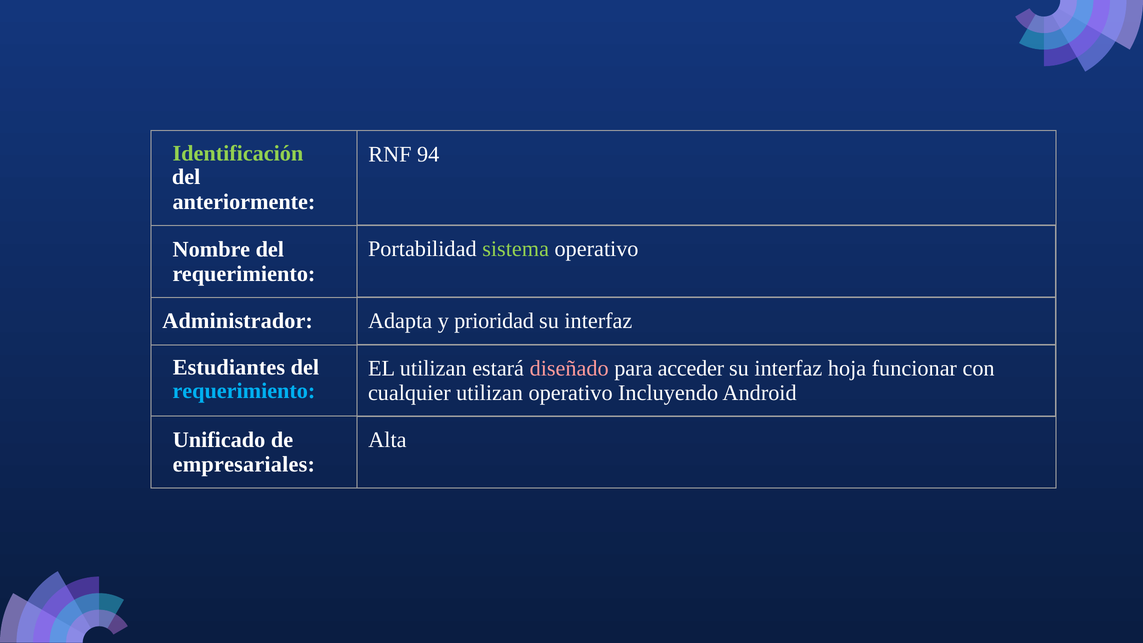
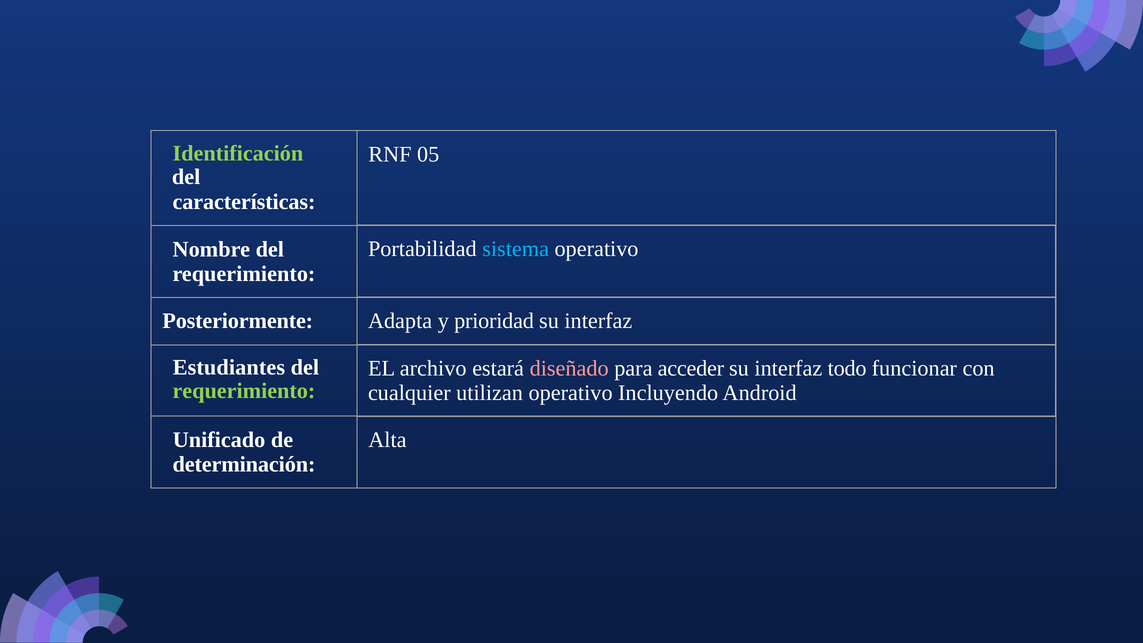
94: 94 -> 05
anteriormente: anteriormente -> características
sistema colour: light green -> light blue
Administrador: Administrador -> Posteriormente
EL utilizan: utilizan -> archivo
hoja: hoja -> todo
requerimiento at (244, 391) colour: light blue -> light green
empresariales: empresariales -> determinación
